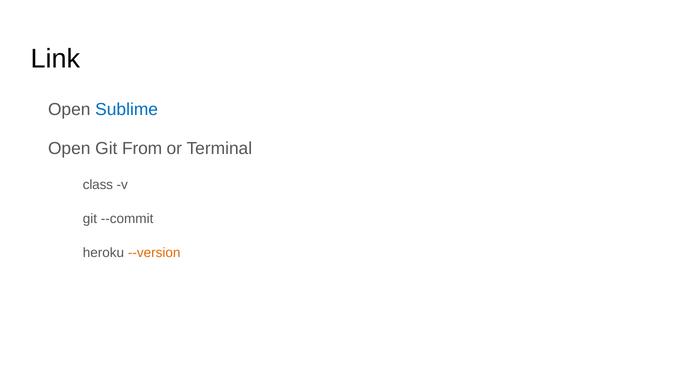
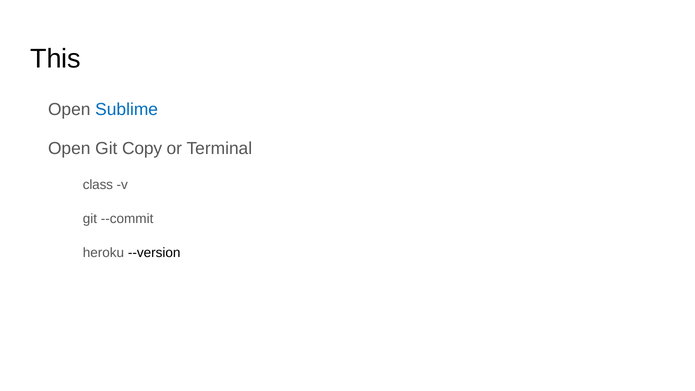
Link: Link -> This
From: From -> Copy
--version colour: orange -> black
